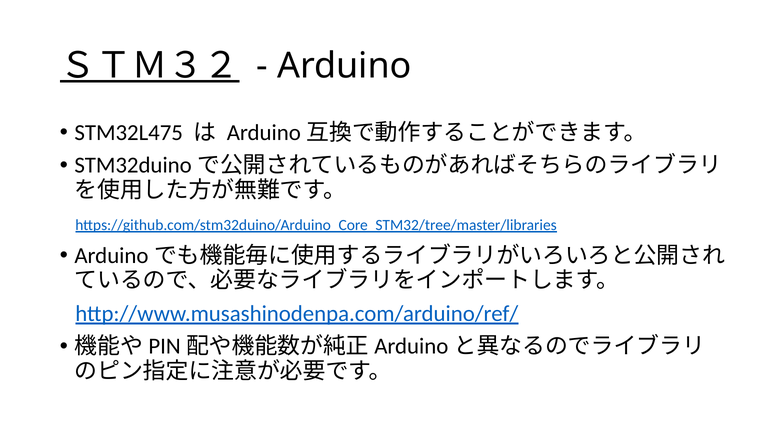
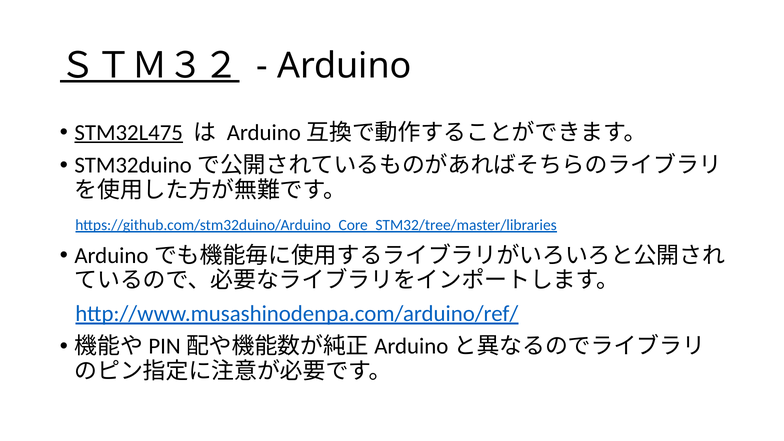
STM32L475 underline: none -> present
